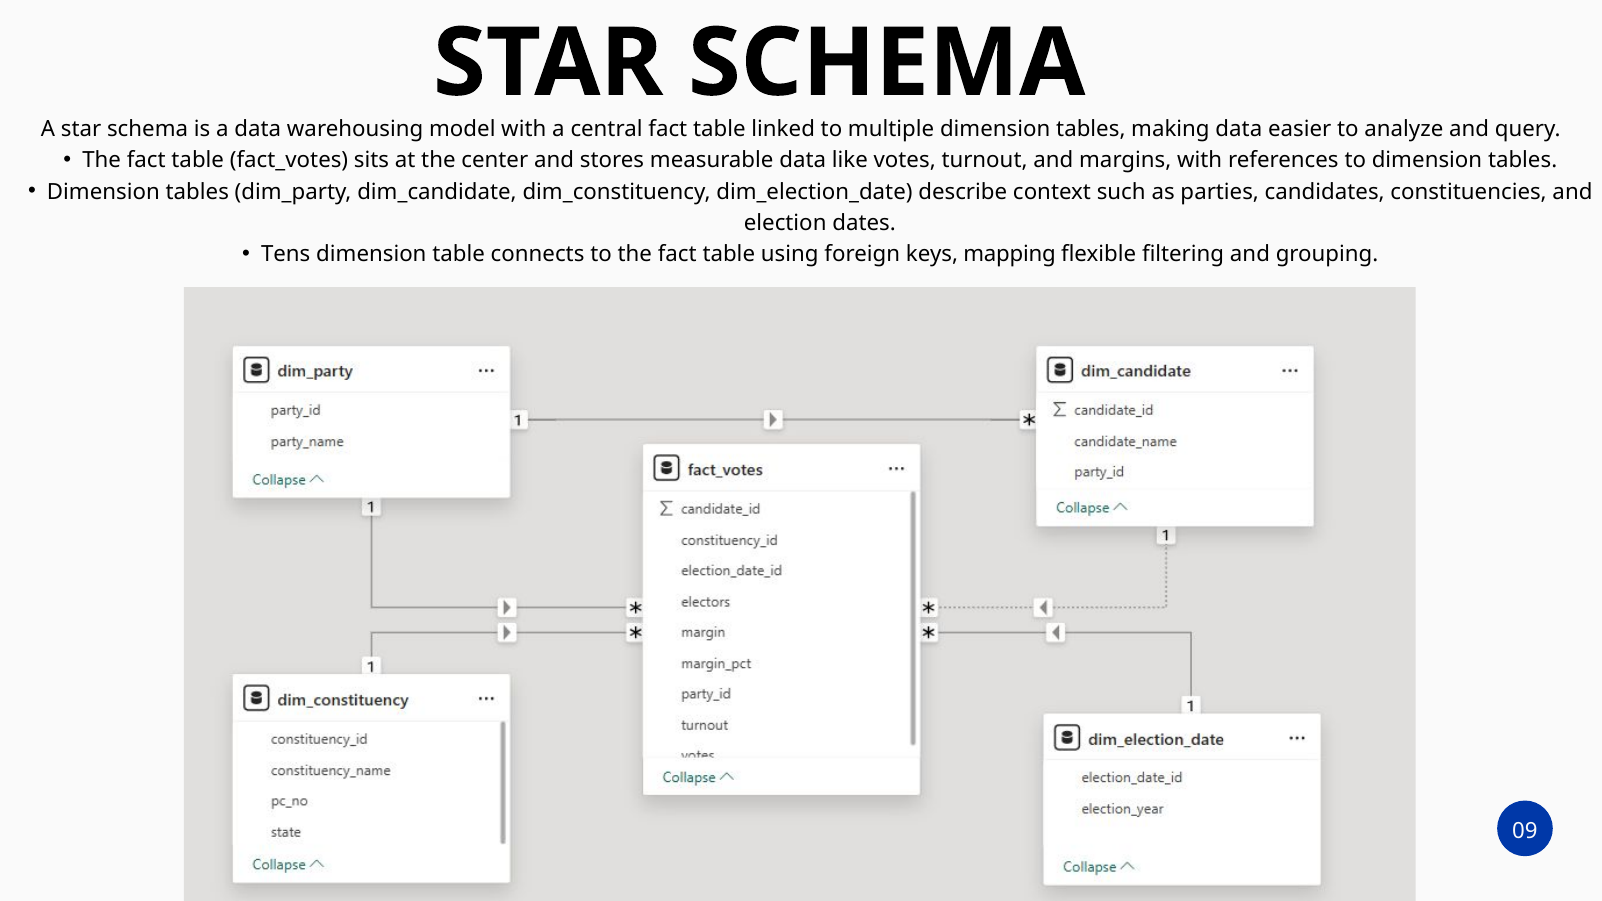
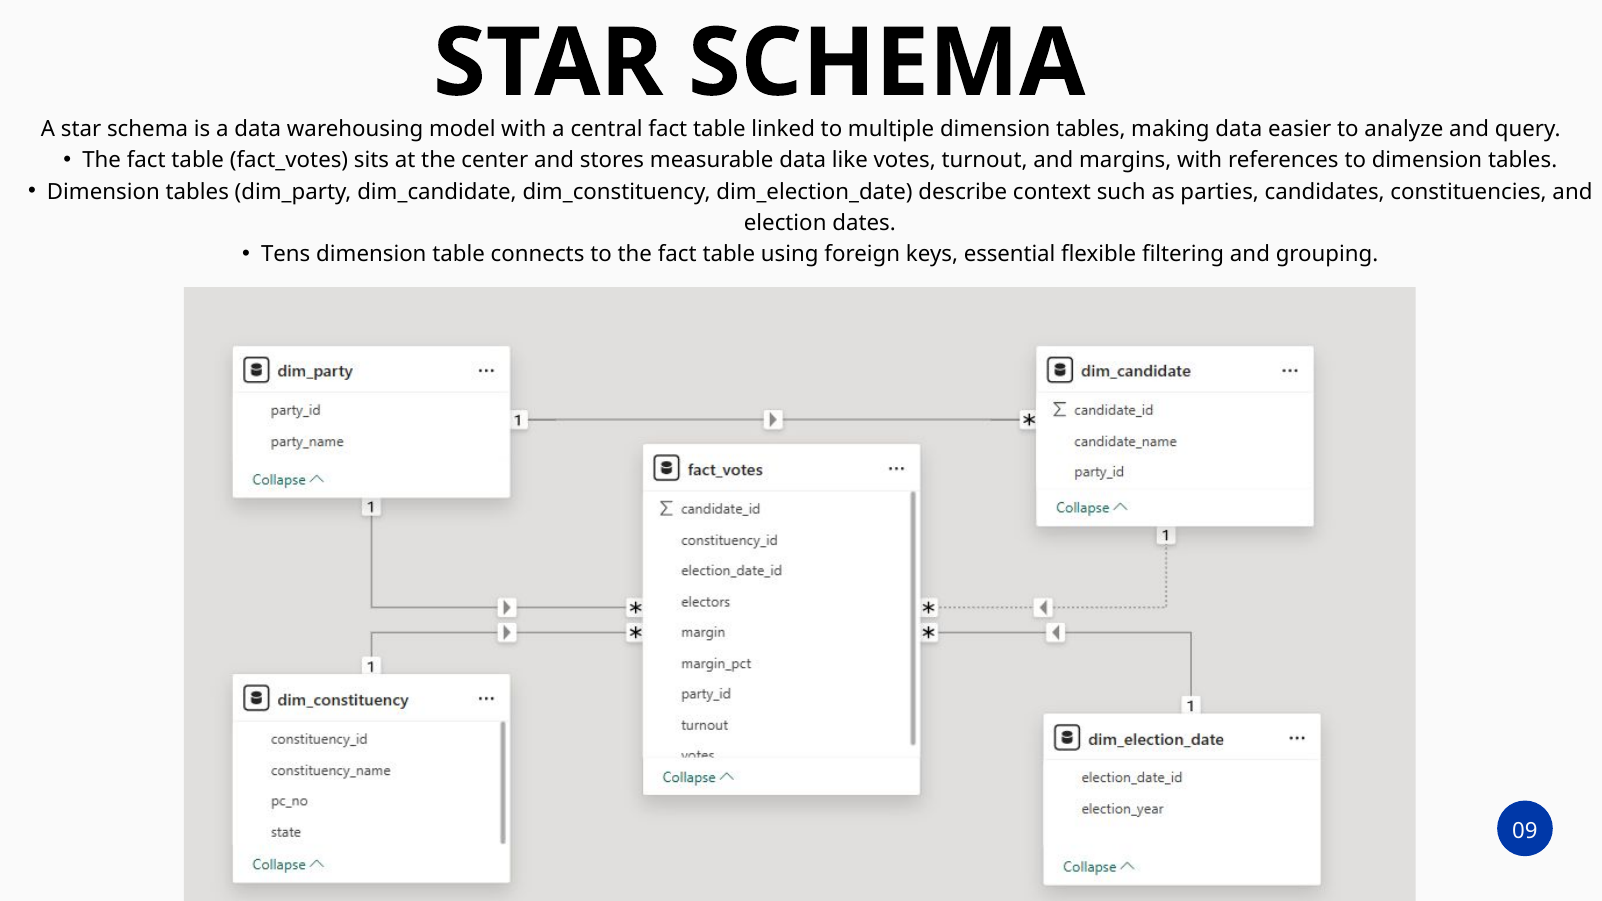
mapping: mapping -> essential
